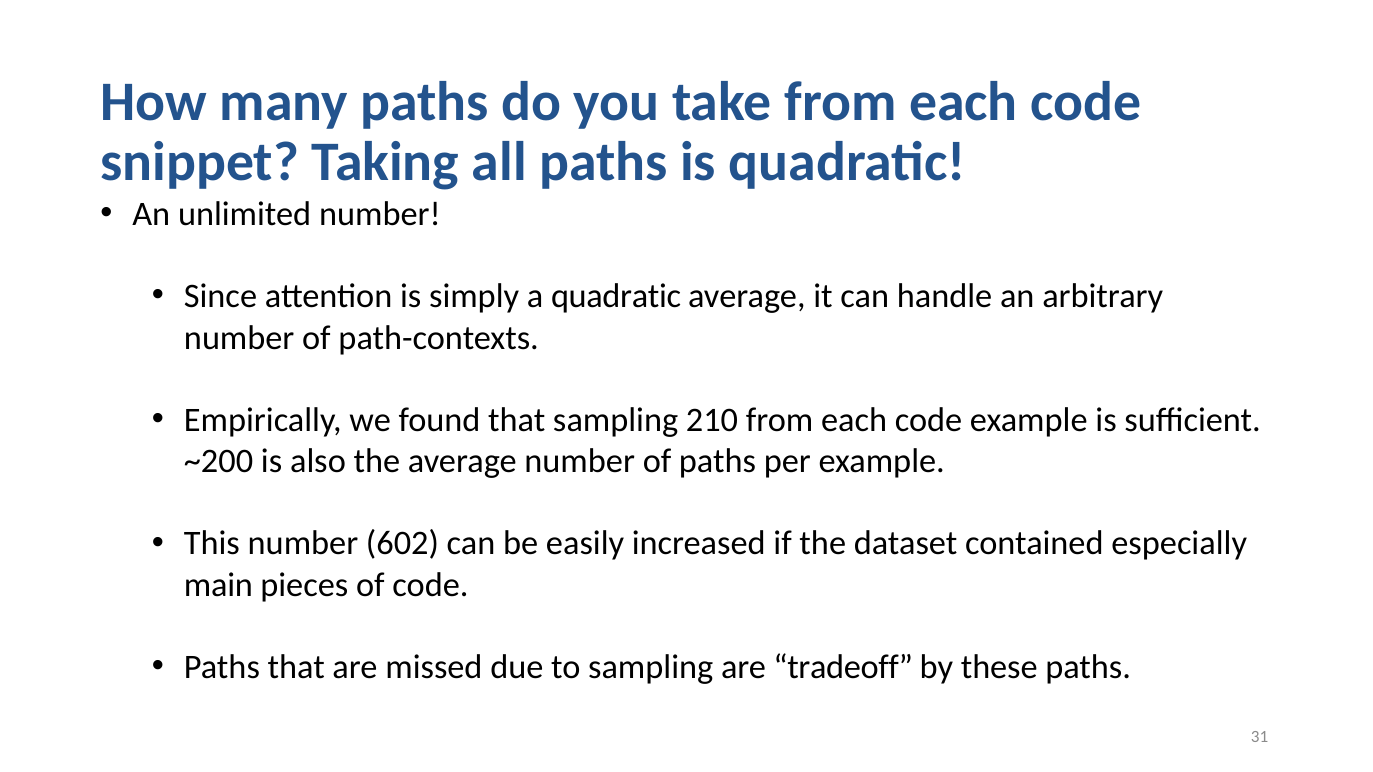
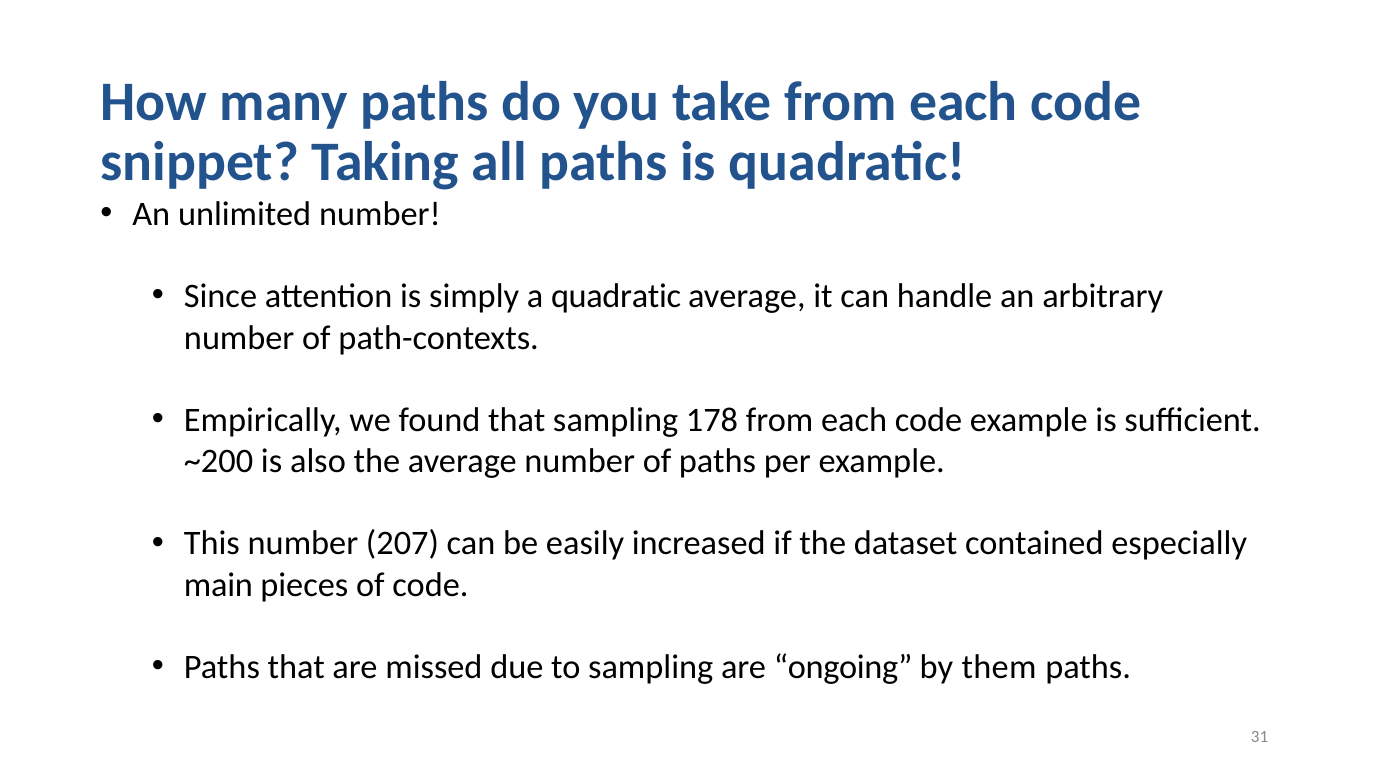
210: 210 -> 178
602: 602 -> 207
tradeoff: tradeoff -> ongoing
these: these -> them
